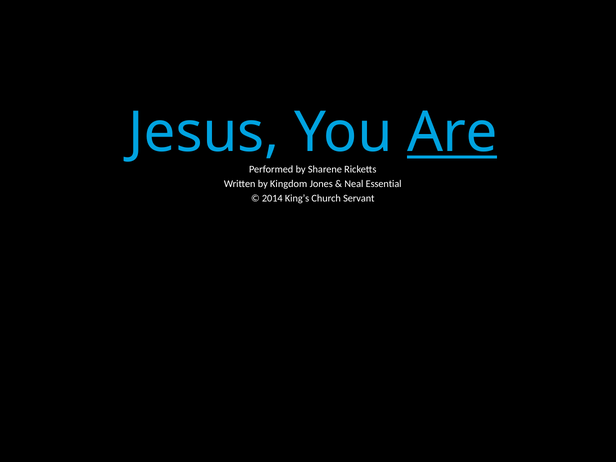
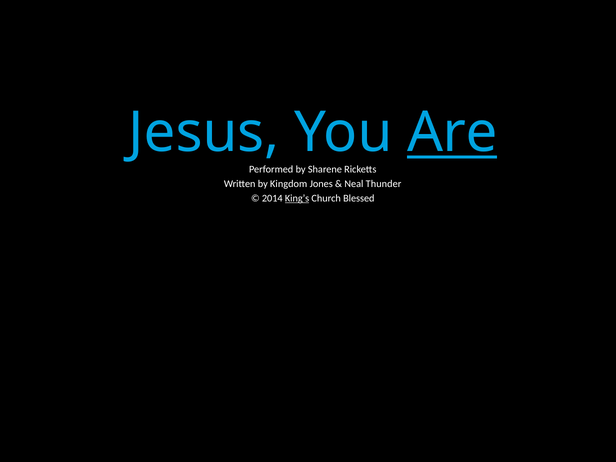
Essential: Essential -> Thunder
King’s underline: none -> present
Servant: Servant -> Blessed
